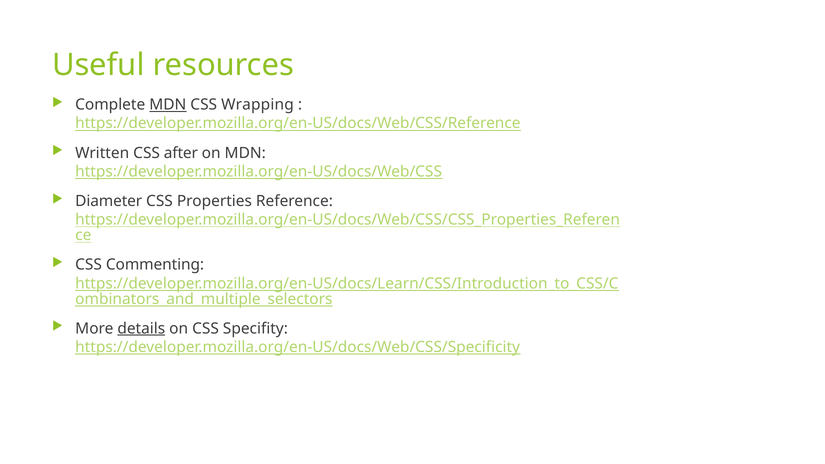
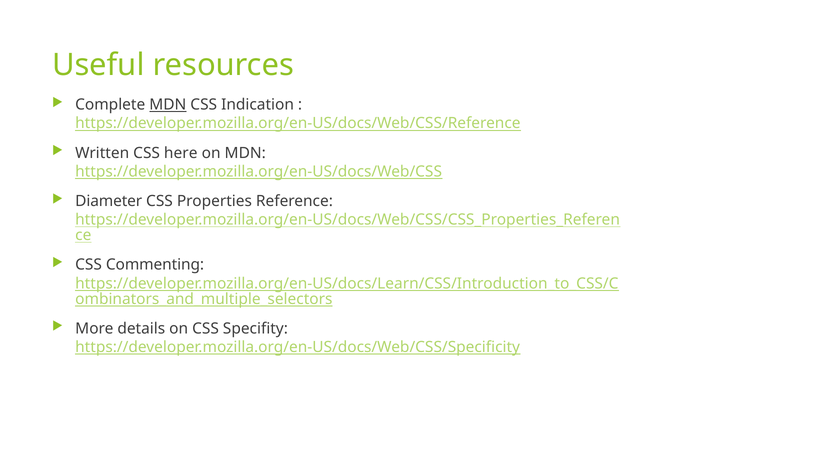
Wrapping: Wrapping -> Indication
after: after -> here
details underline: present -> none
